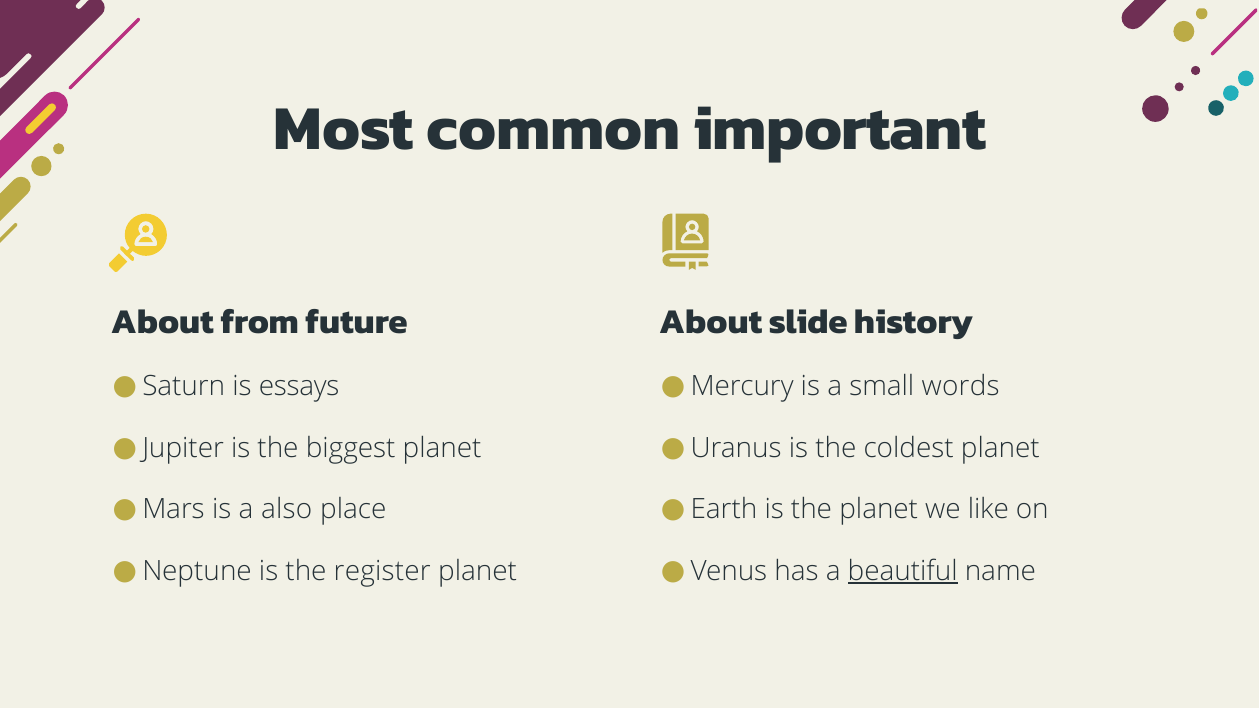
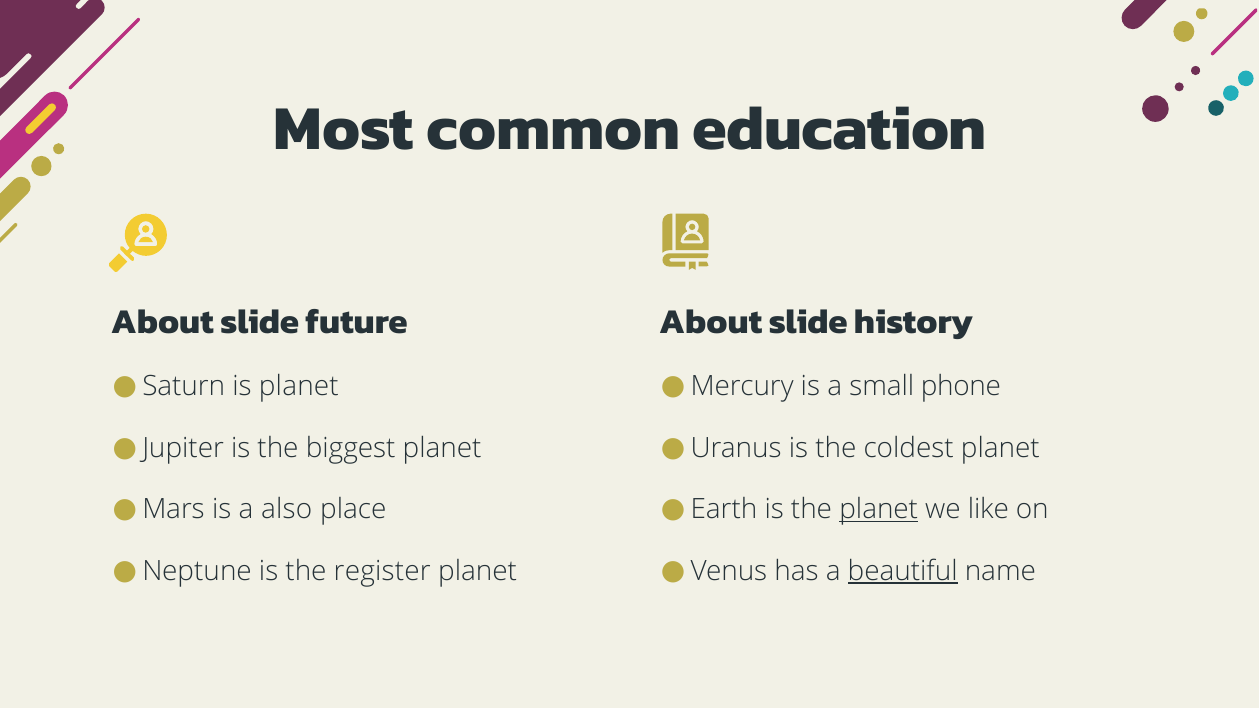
important: important -> education
from at (260, 322): from -> slide
is essays: essays -> planet
words: words -> phone
planet at (879, 509) underline: none -> present
